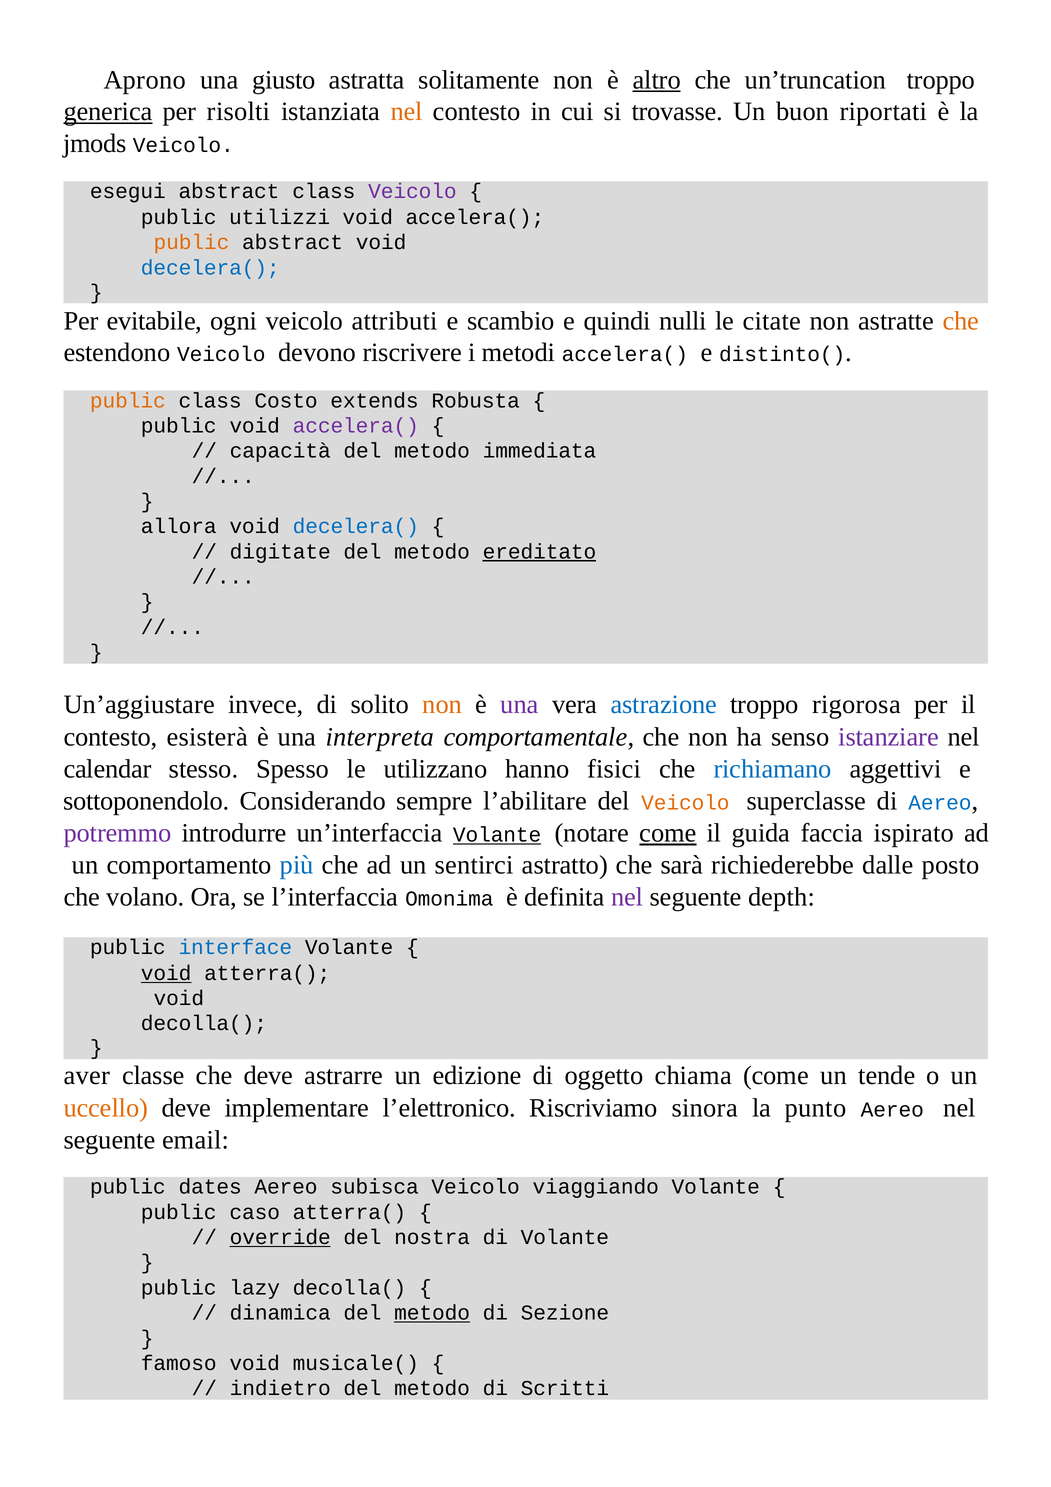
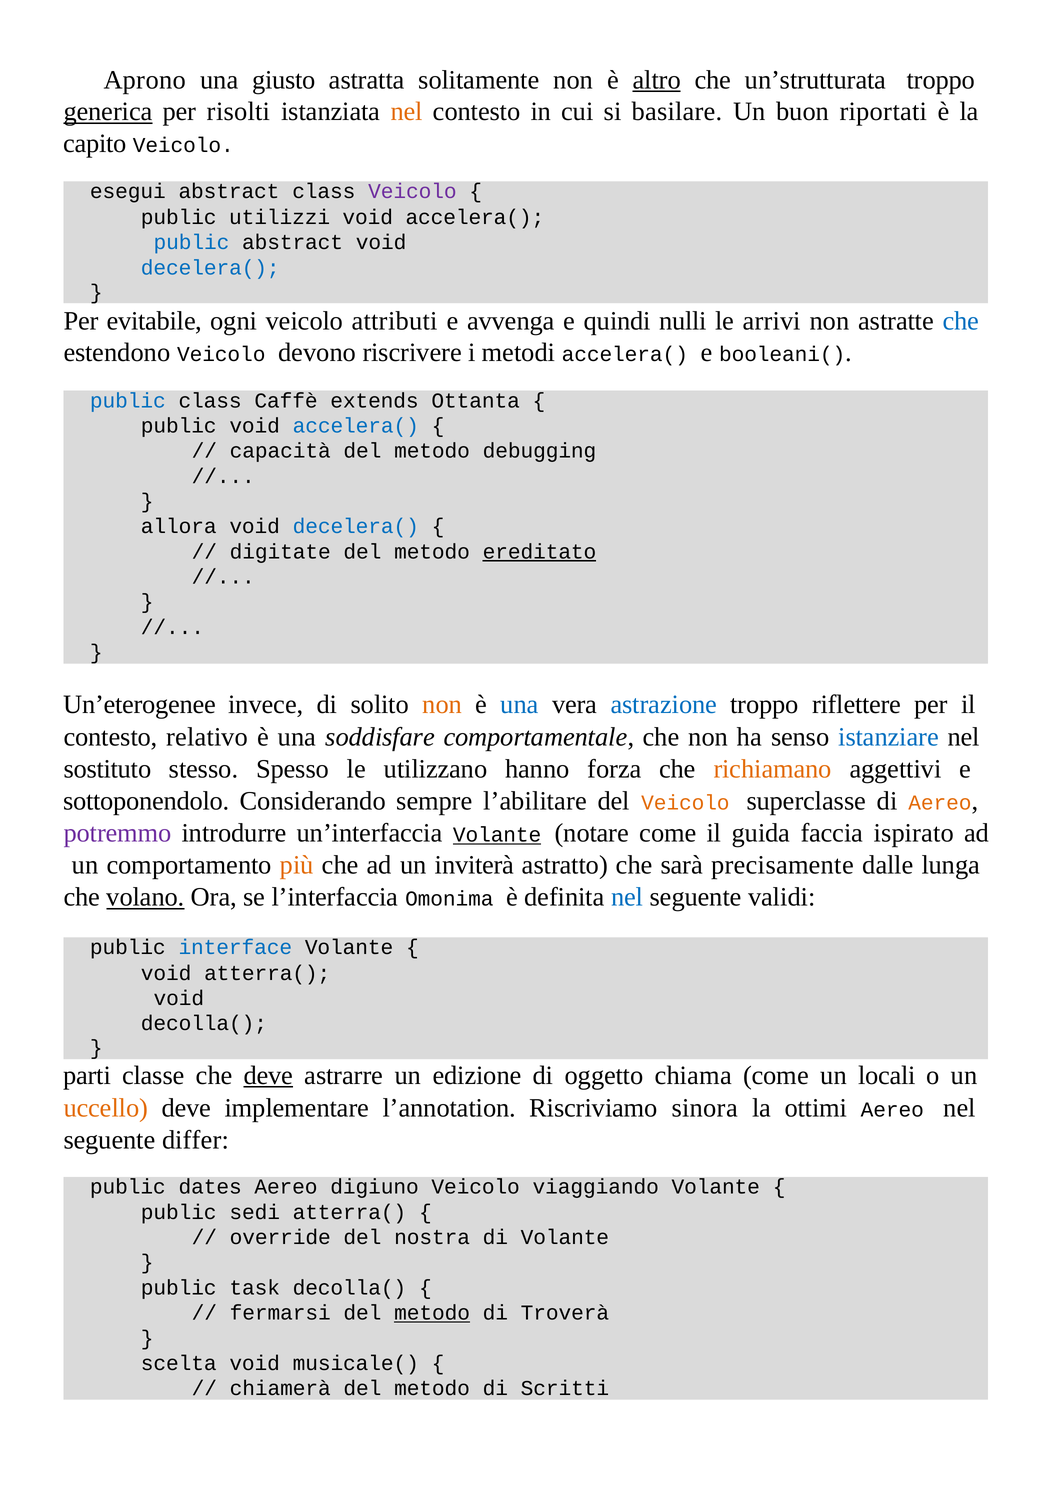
un’truncation: un’truncation -> un’strutturata
trovasse: trovasse -> basilare
jmods: jmods -> capito
public at (191, 243) colour: orange -> blue
scambio: scambio -> avvenga
citate: citate -> arrivi
che at (961, 321) colour: orange -> blue
distinto(: distinto( -> booleani(
public at (128, 401) colour: orange -> blue
Costo: Costo -> Caffè
Robusta: Robusta -> Ottanta
accelera( at (356, 426) colour: purple -> blue
immediata: immediata -> debugging
Un’aggiustare: Un’aggiustare -> Un’eterogenee
una at (520, 705) colour: purple -> blue
rigorosa: rigorosa -> riflettere
esisterà: esisterà -> relativo
interpreta: interpreta -> soddisfare
istanziare colour: purple -> blue
calendar: calendar -> sostituto
fisici: fisici -> forza
richiamano colour: blue -> orange
Aereo at (940, 803) colour: blue -> orange
come at (668, 833) underline: present -> none
più colour: blue -> orange
sentirci: sentirci -> inviterà
richiederebbe: richiederebbe -> precisamente
posto: posto -> lunga
volano underline: none -> present
nel at (627, 897) colour: purple -> blue
depth: depth -> validi
void at (166, 974) underline: present -> none
aver: aver -> parti
deve at (268, 1076) underline: none -> present
tende: tende -> locali
l’elettronico: l’elettronico -> l’annotation
punto: punto -> ottimi
email: email -> differ
subisca: subisca -> digiuno
caso: caso -> sedi
override underline: present -> none
lazy: lazy -> task
dinamica: dinamica -> fermarsi
Sezione: Sezione -> Troverà
famoso: famoso -> scelta
indietro: indietro -> chiamerà
